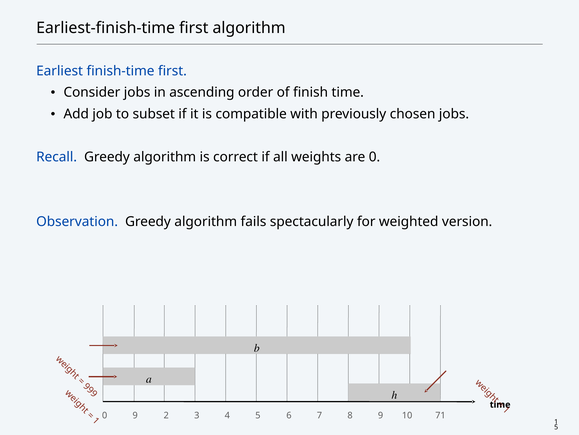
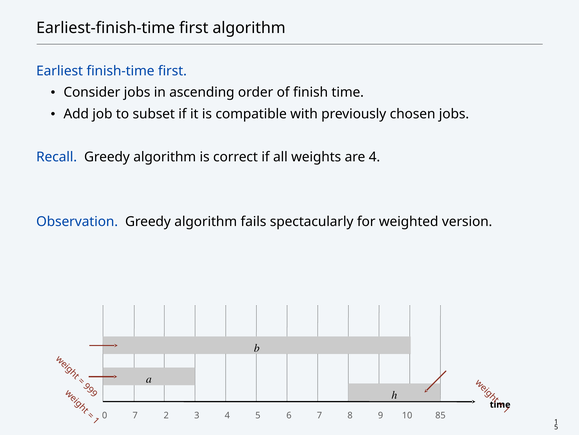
are 0: 0 -> 4
0 9: 9 -> 7
71: 71 -> 85
